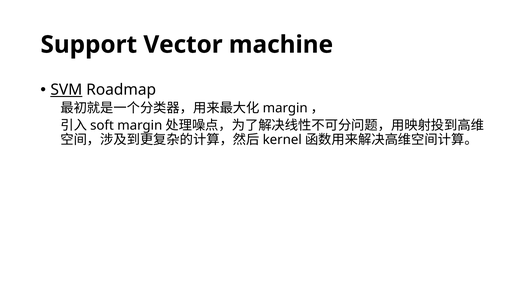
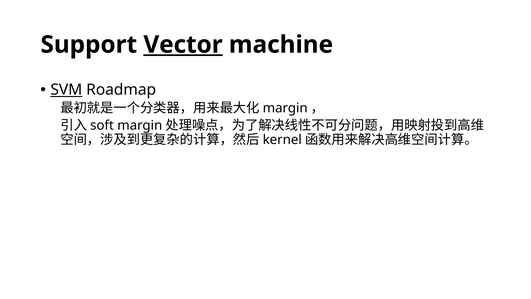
Vector underline: none -> present
